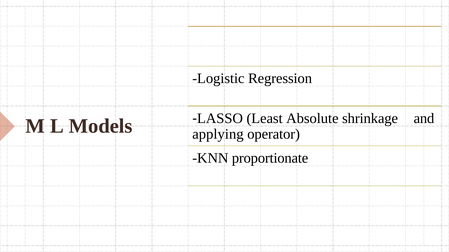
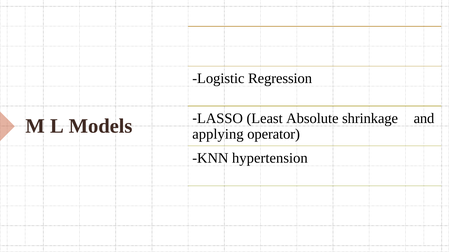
proportionate: proportionate -> hypertension
